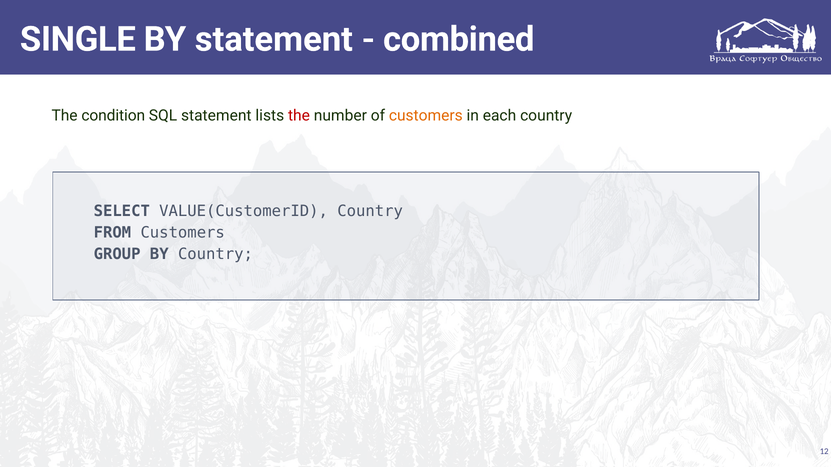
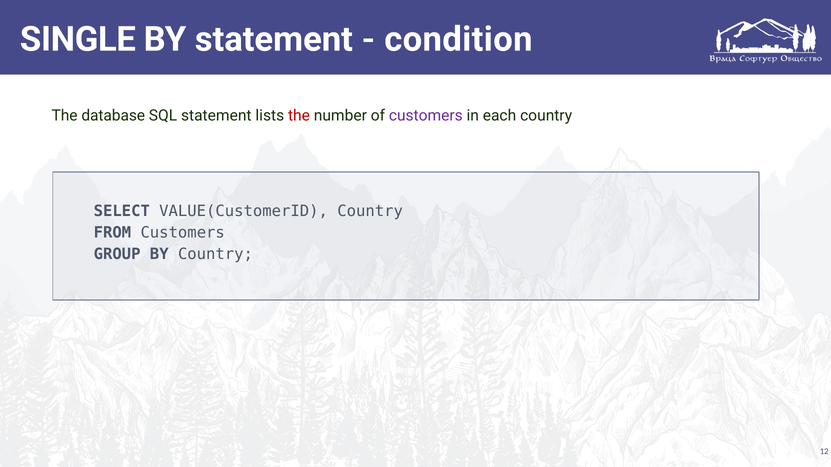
combined: combined -> condition
condition: condition -> database
customers at (426, 116) colour: orange -> purple
